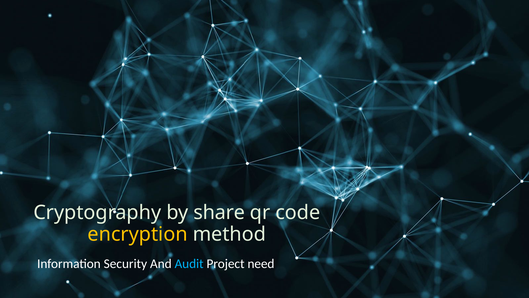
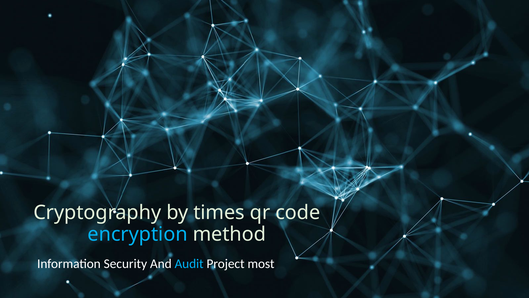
share: share -> times
encryption colour: yellow -> light blue
need: need -> most
